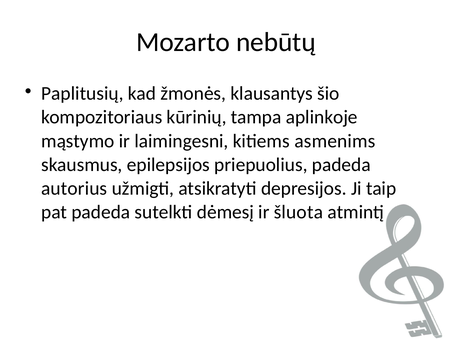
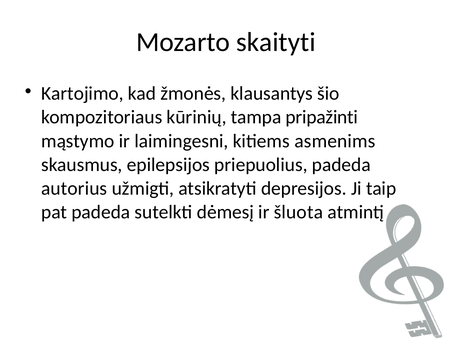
nebūtų: nebūtų -> skaityti
Paplitusių: Paplitusių -> Kartojimo
aplinkoje: aplinkoje -> pripažinti
